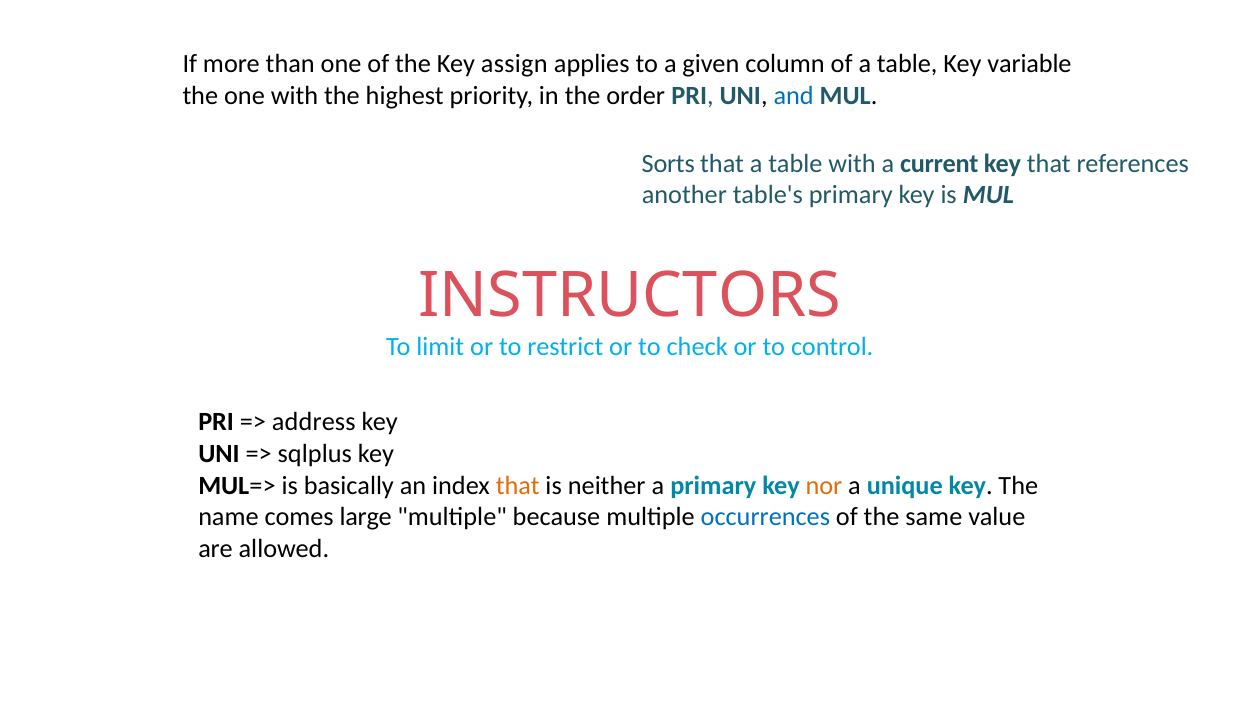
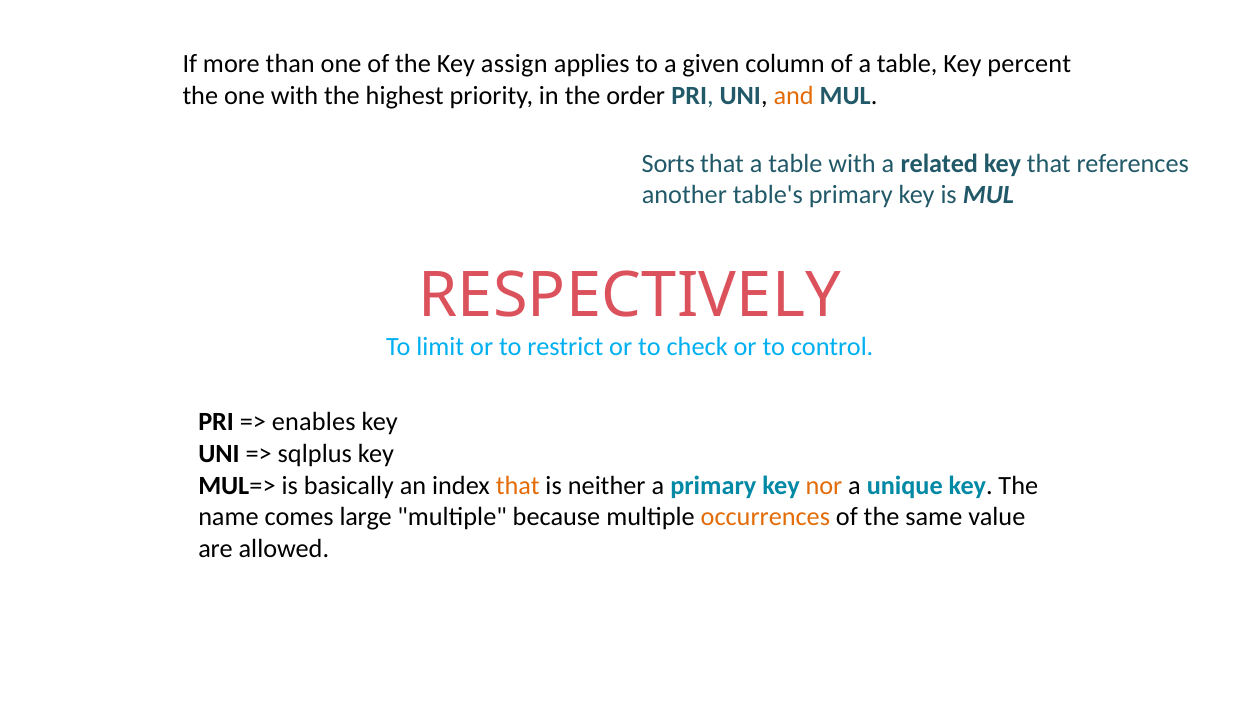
variable: variable -> percent
and colour: blue -> orange
current: current -> related
INSTRUCTORS: INSTRUCTORS -> RESPECTIVELY
address: address -> enables
occurrences colour: blue -> orange
